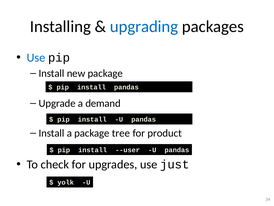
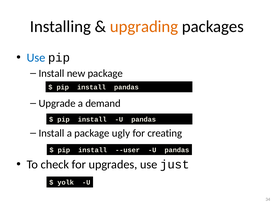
upgrading colour: blue -> orange
tree: tree -> ugly
product: product -> creating
